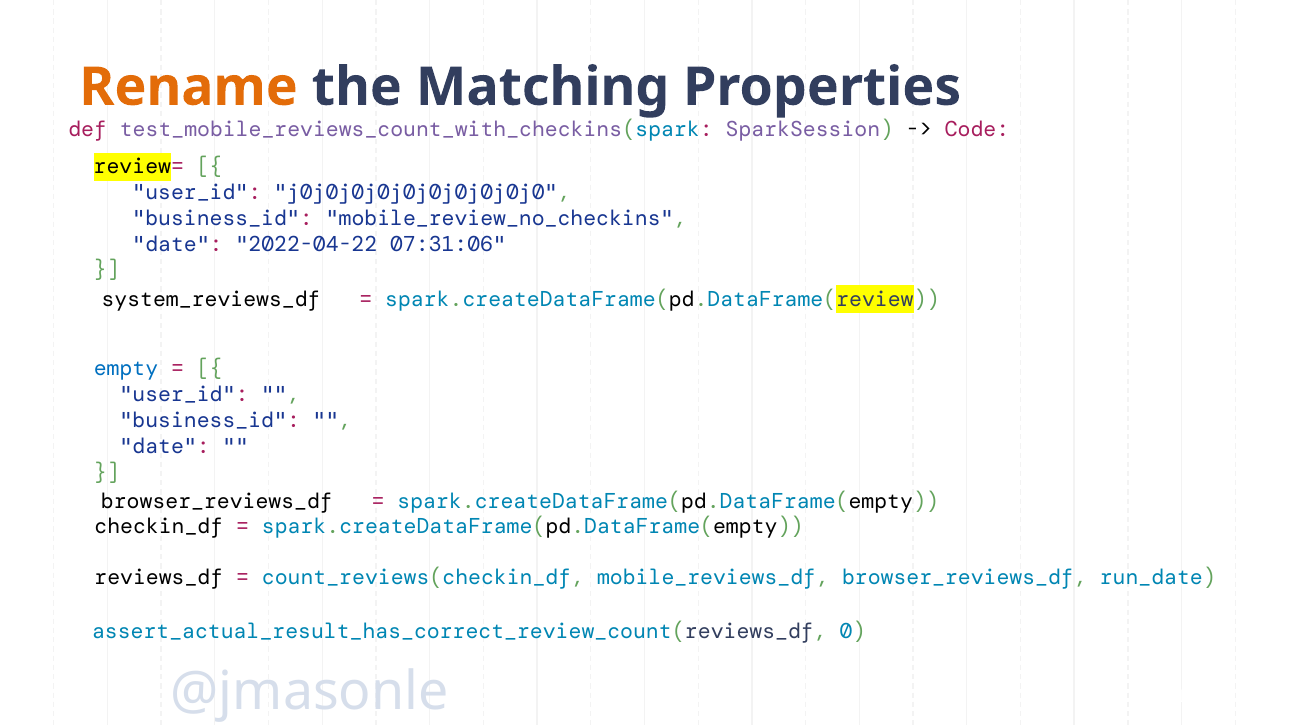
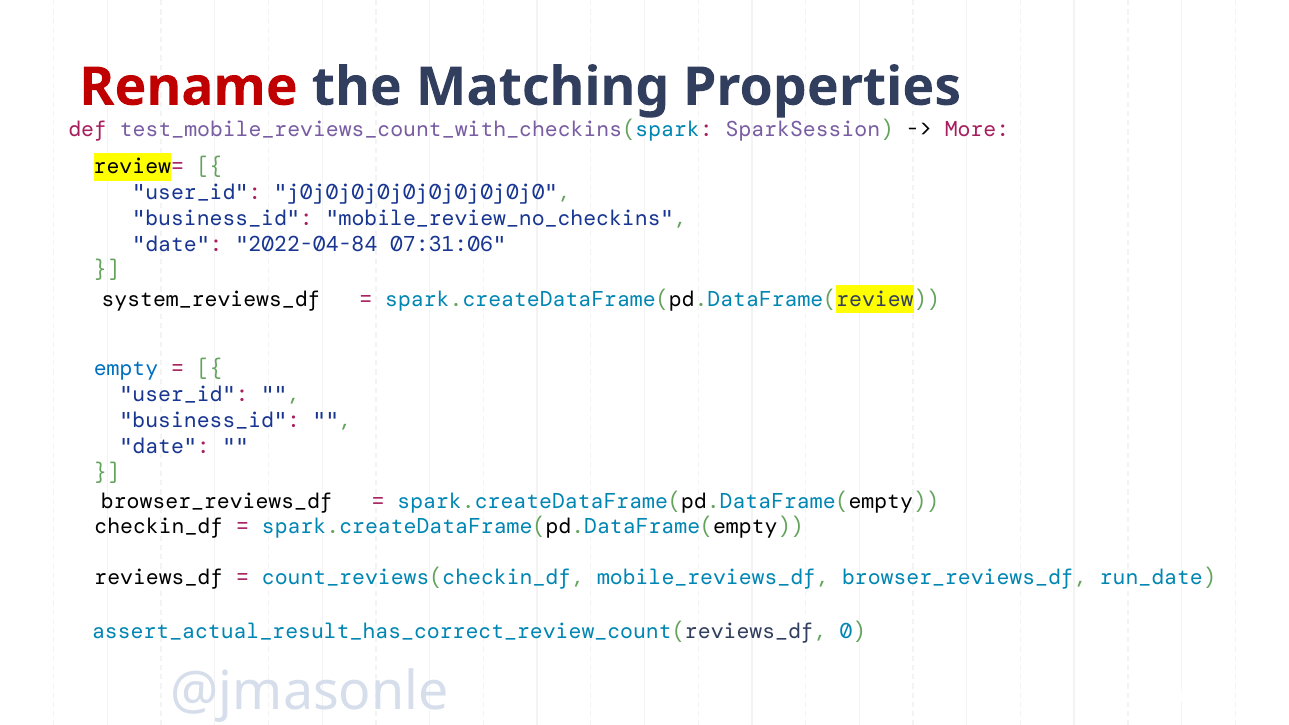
Rename colour: orange -> red
Code: Code -> More
2022-04-22: 2022-04-22 -> 2022-04-84
